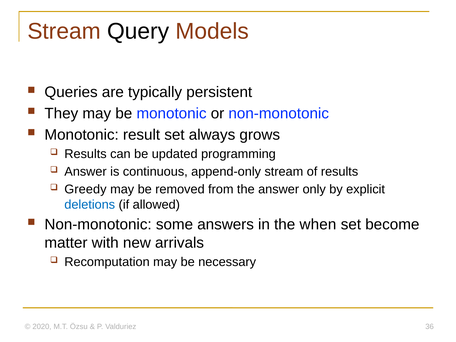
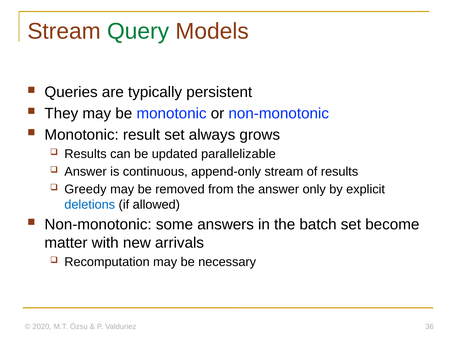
Query colour: black -> green
programming: programming -> parallelizable
when: when -> batch
